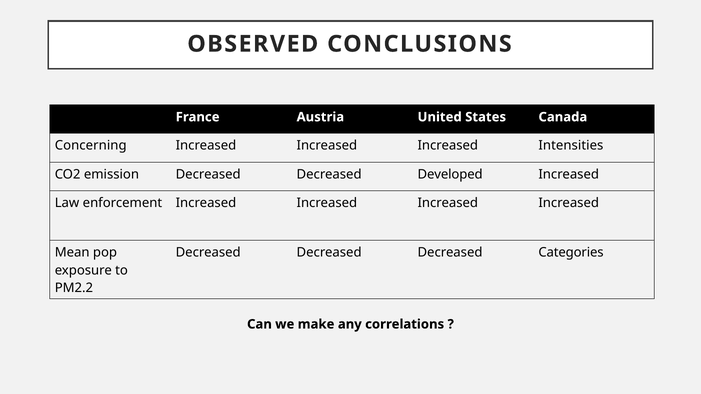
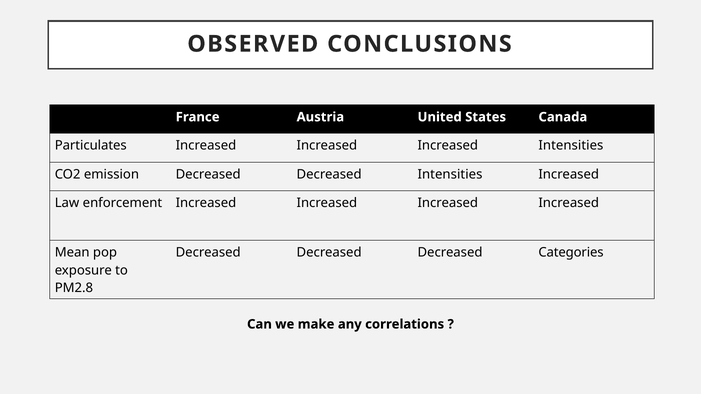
Concerning: Concerning -> Particulates
Decreased Developed: Developed -> Intensities
PM2.2: PM2.2 -> PM2.8
